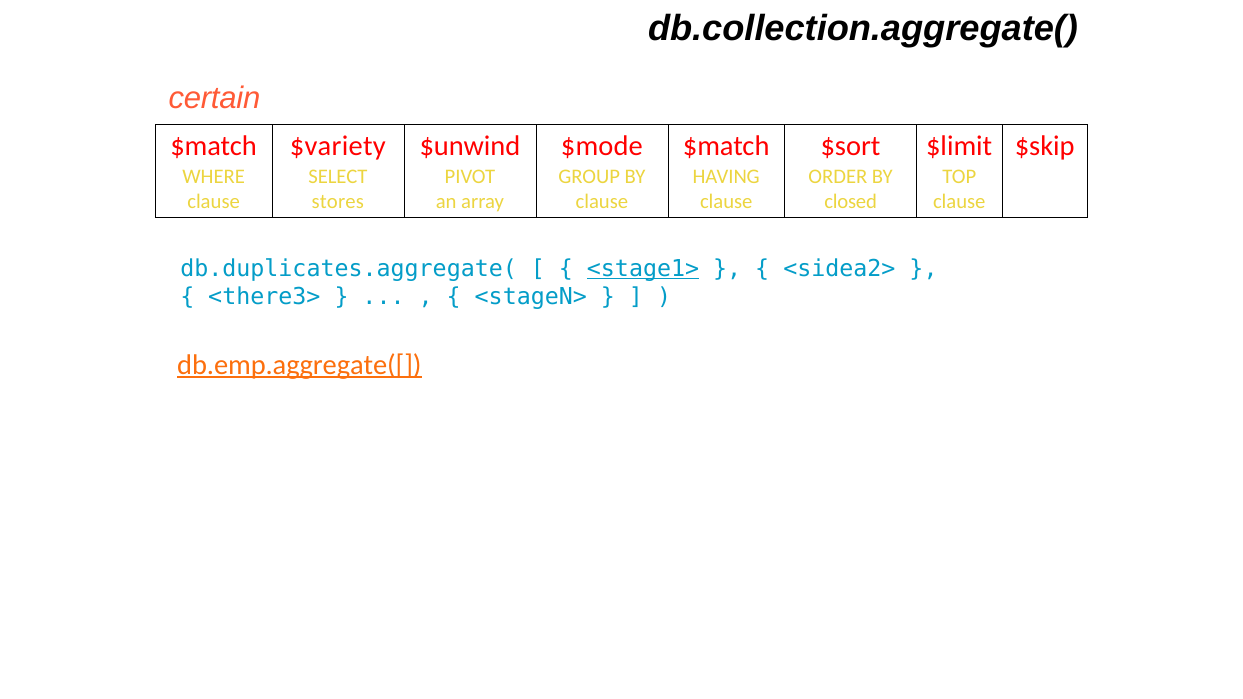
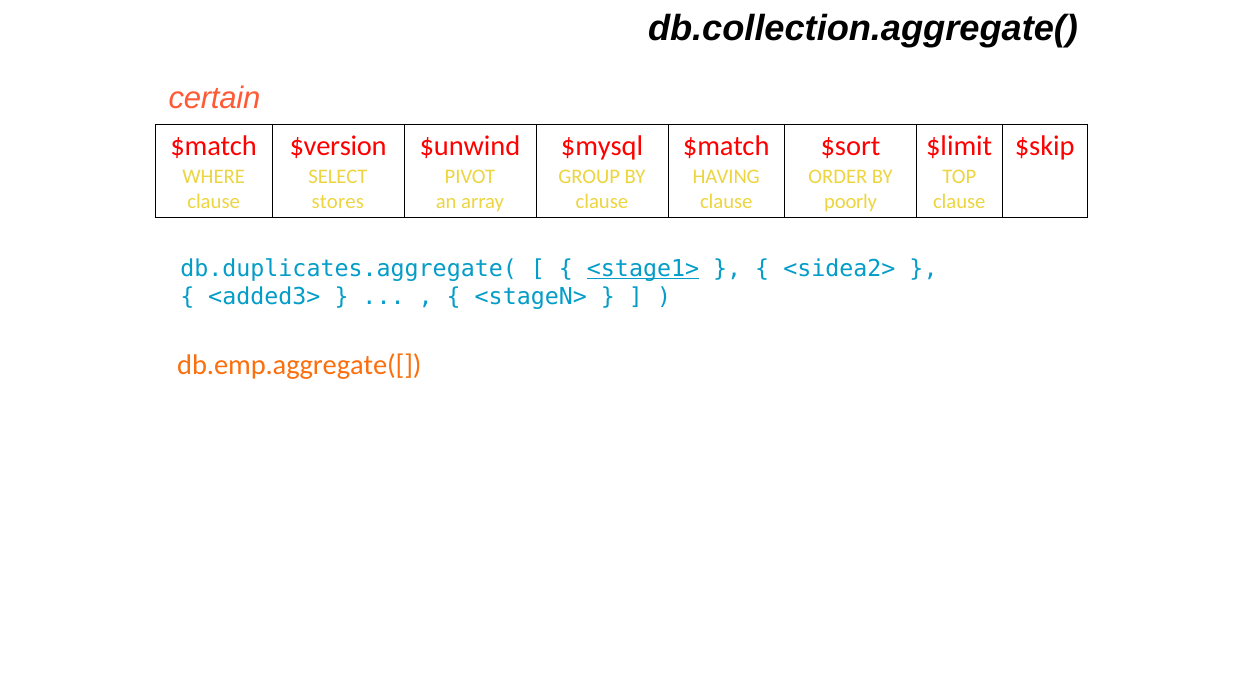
$variety: $variety -> $version
$mode: $mode -> $mysql
closed: closed -> poorly
<there3>: <there3> -> <added3>
db.emp.aggregate([ underline: present -> none
